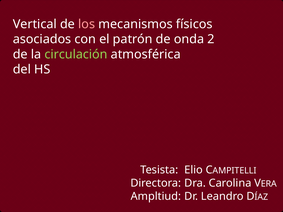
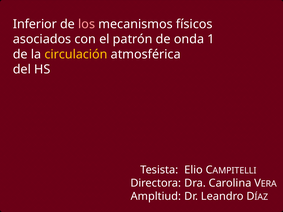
Vertical: Vertical -> Inferior
2: 2 -> 1
circulación colour: light green -> yellow
